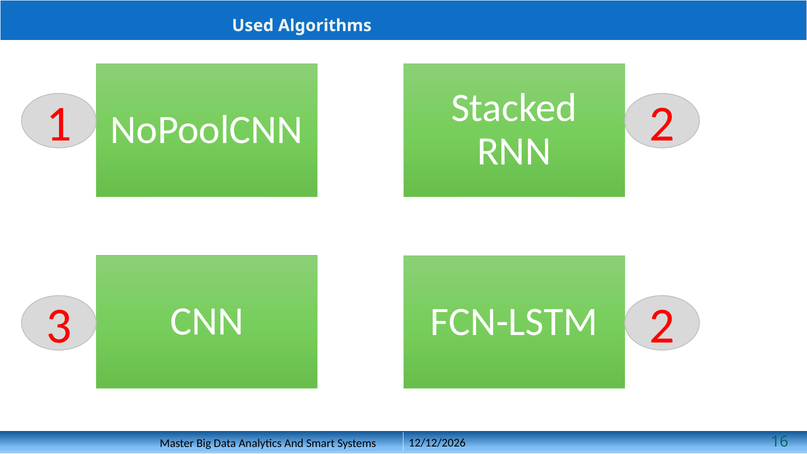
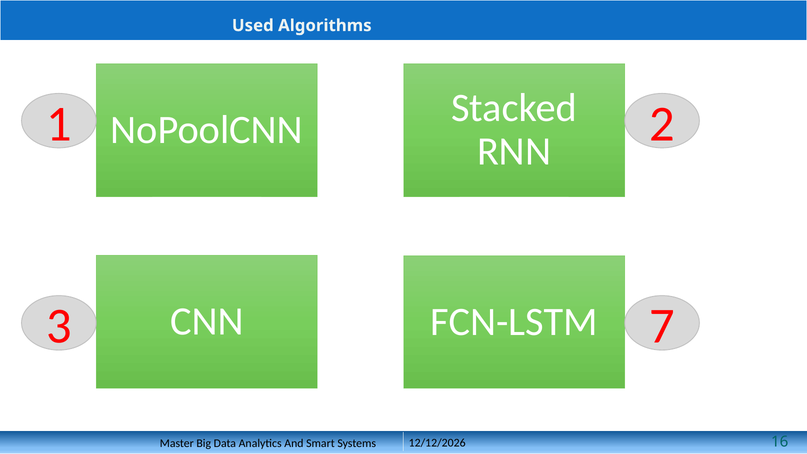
3 2: 2 -> 7
